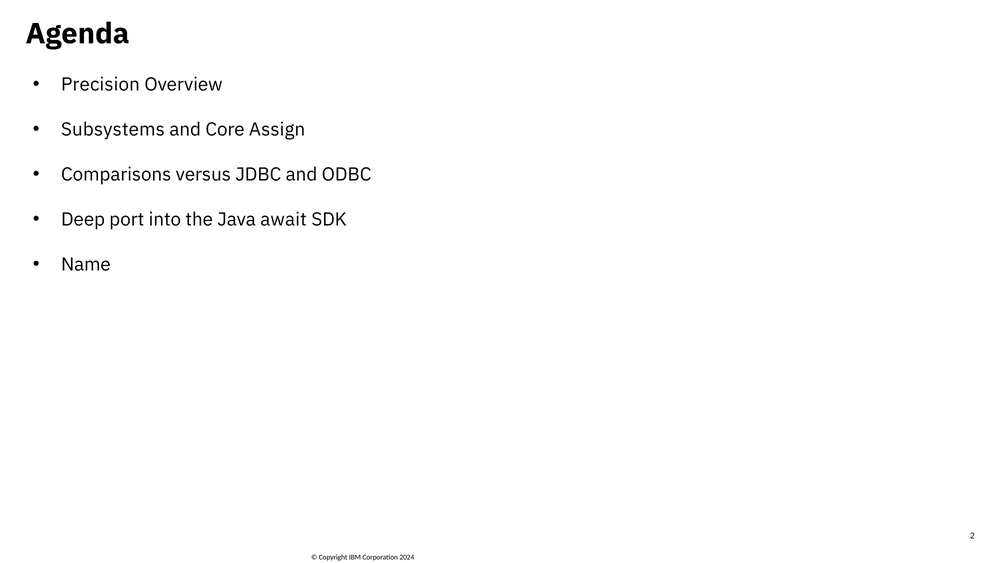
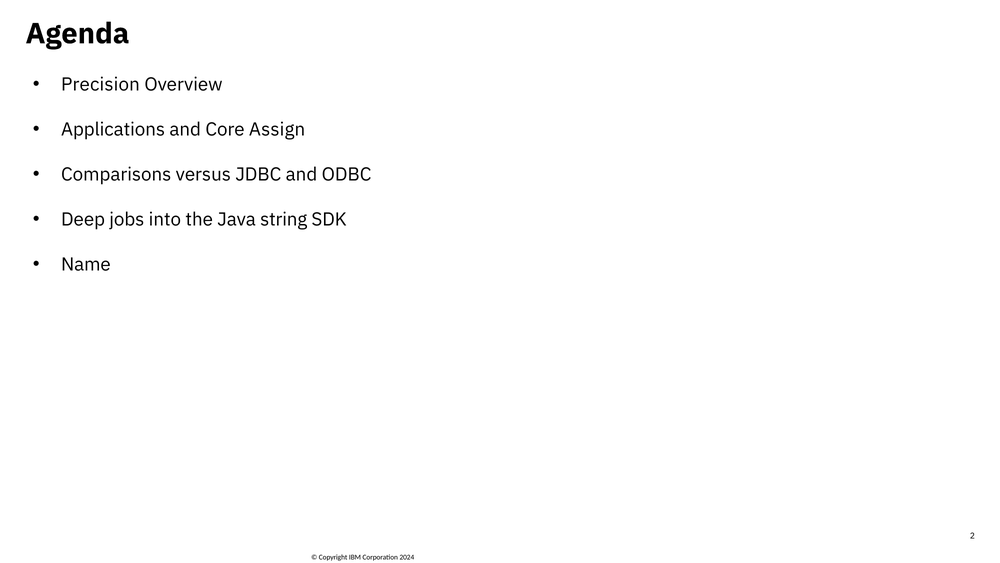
Subsystems: Subsystems -> Applications
port: port -> jobs
await: await -> string
